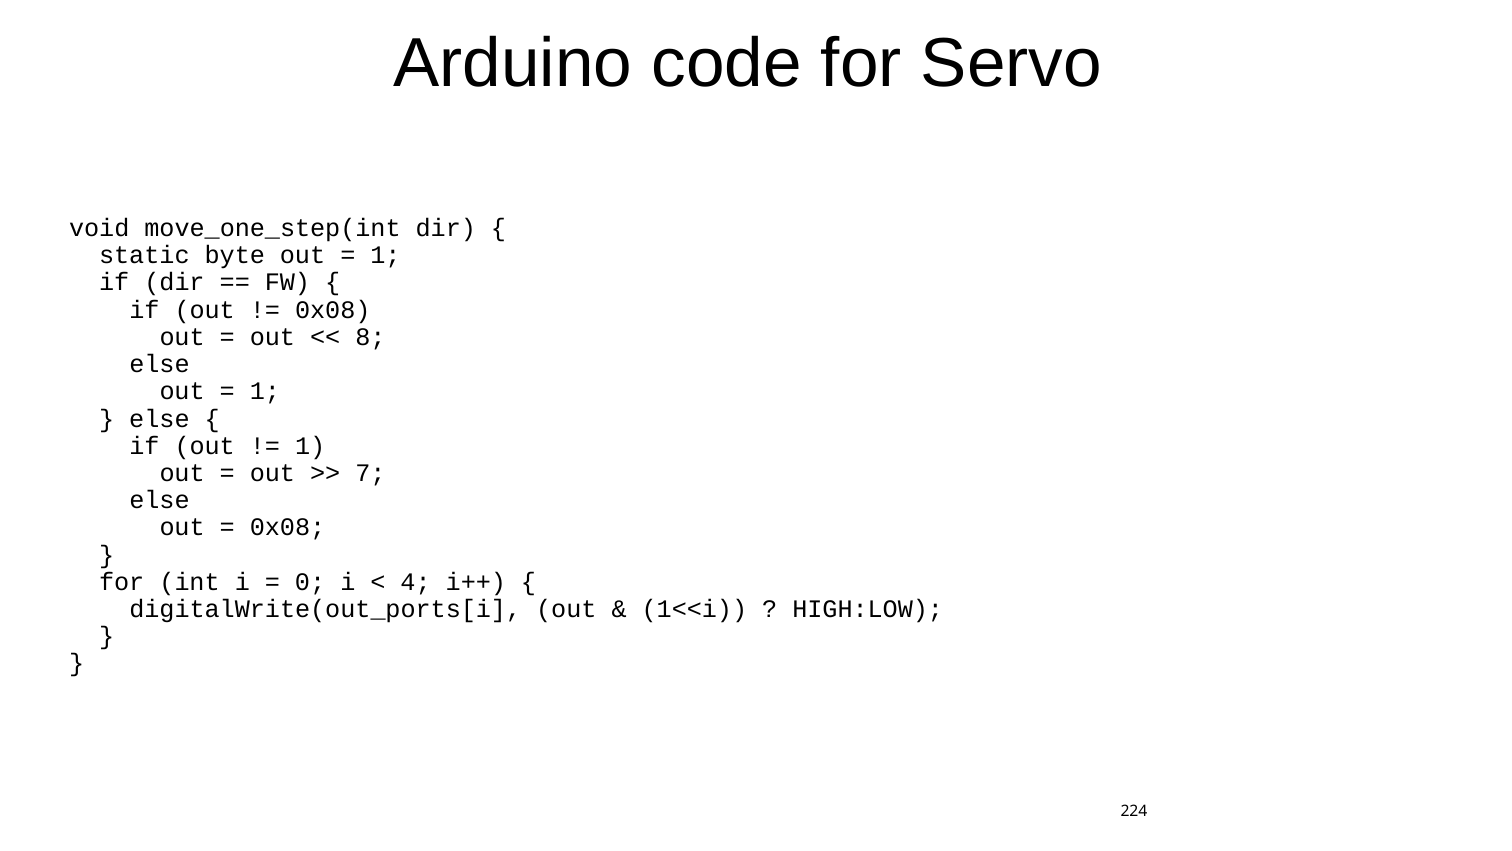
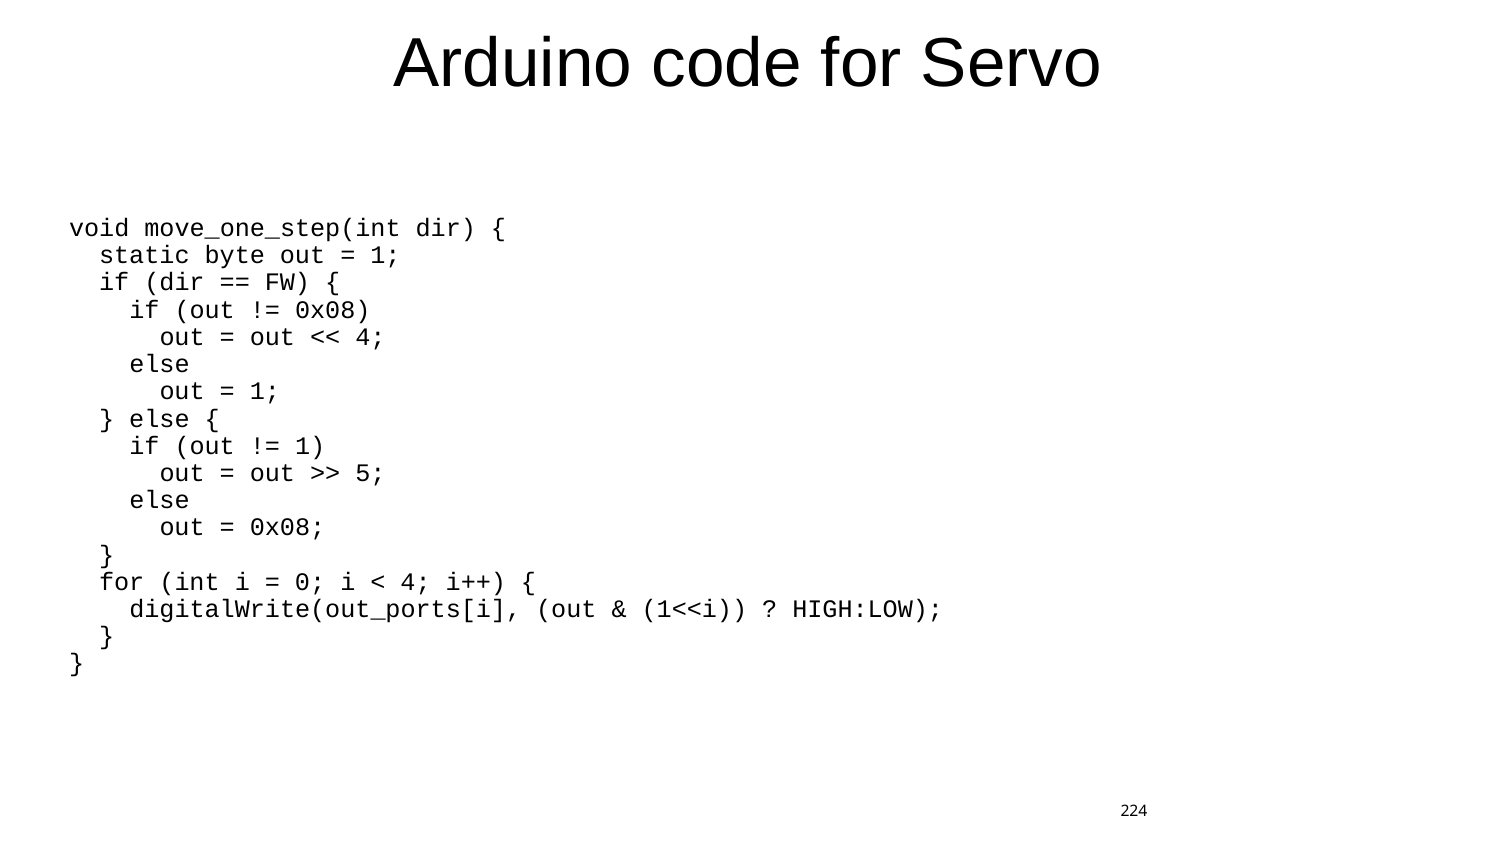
8 at (370, 337): 8 -> 4
7: 7 -> 5
